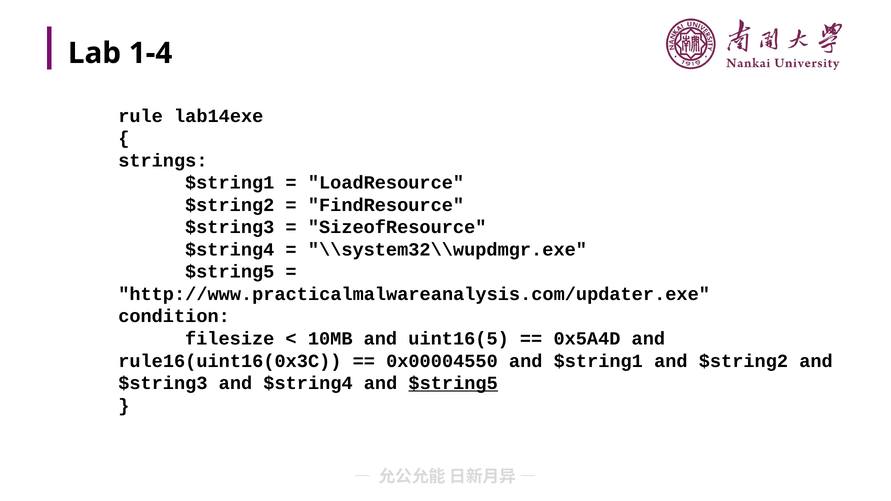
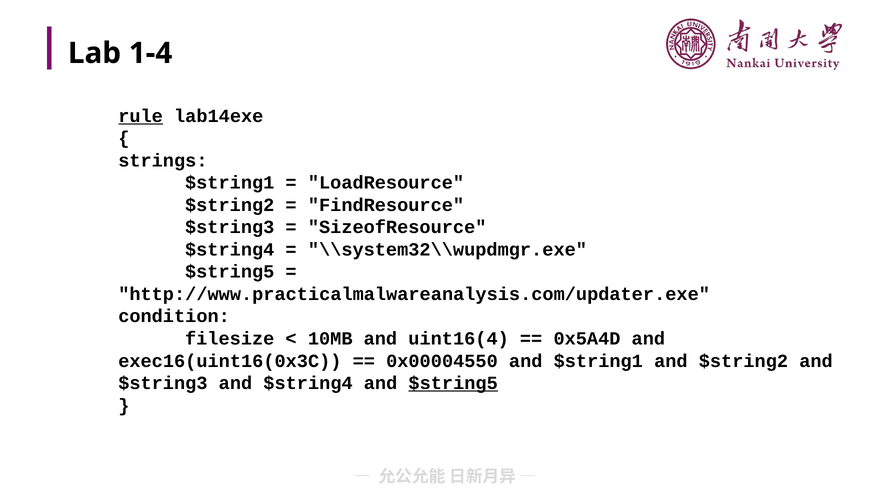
rule underline: none -> present
uint16(5: uint16(5 -> uint16(4
rule16(uint16(0x3C: rule16(uint16(0x3C -> exec16(uint16(0x3C
